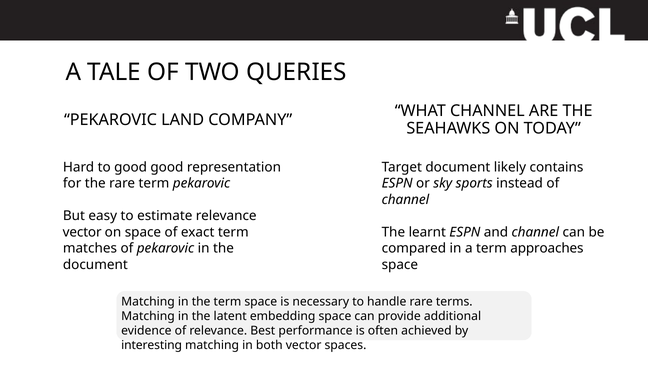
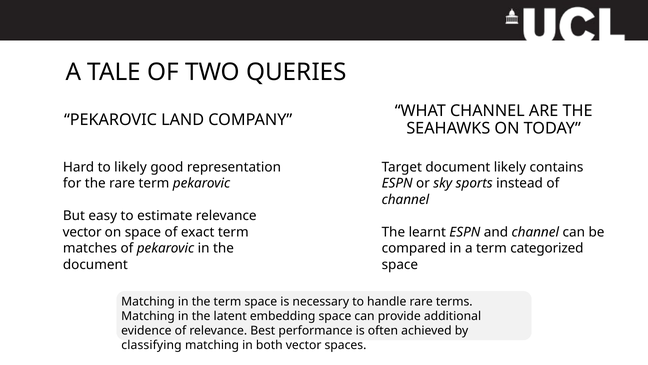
to good: good -> likely
approaches: approaches -> categorized
interesting: interesting -> classifying
